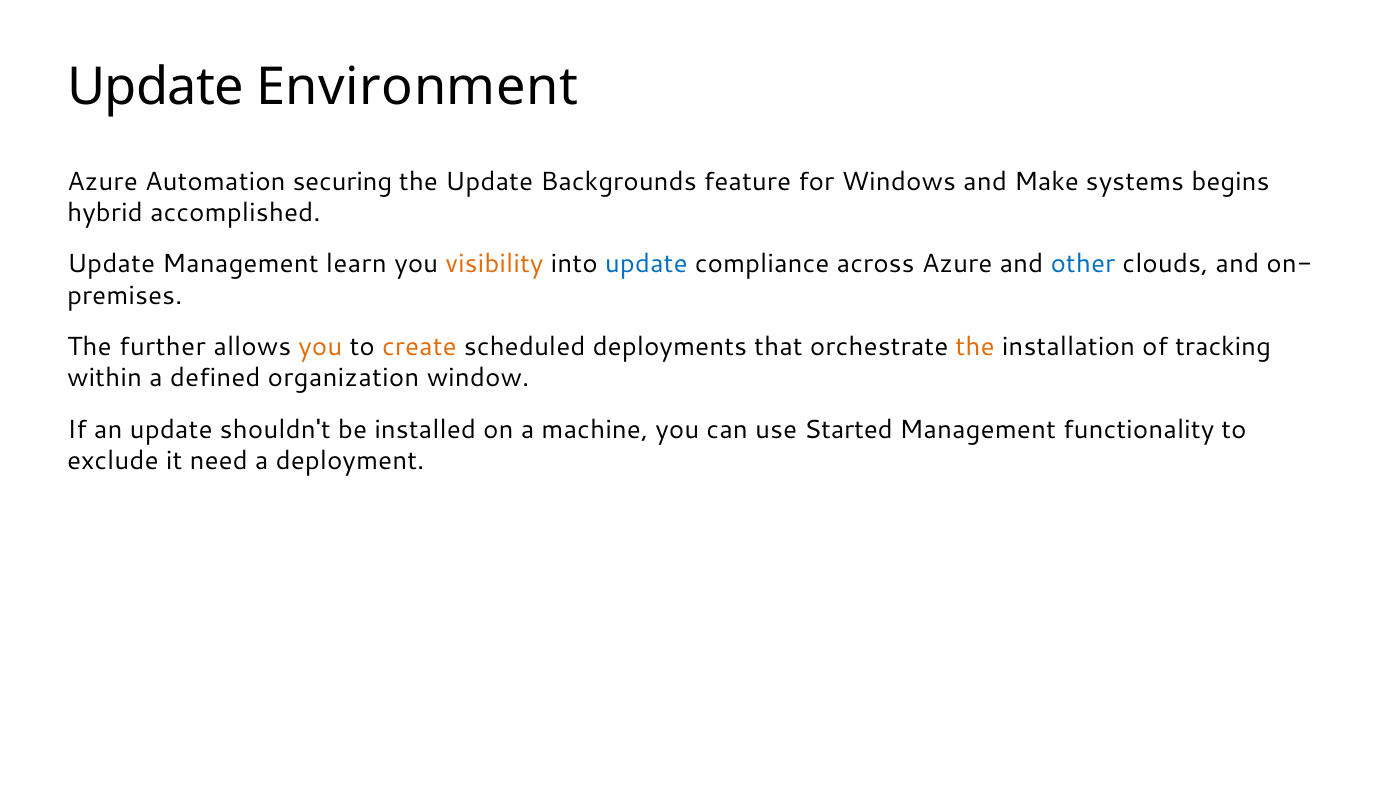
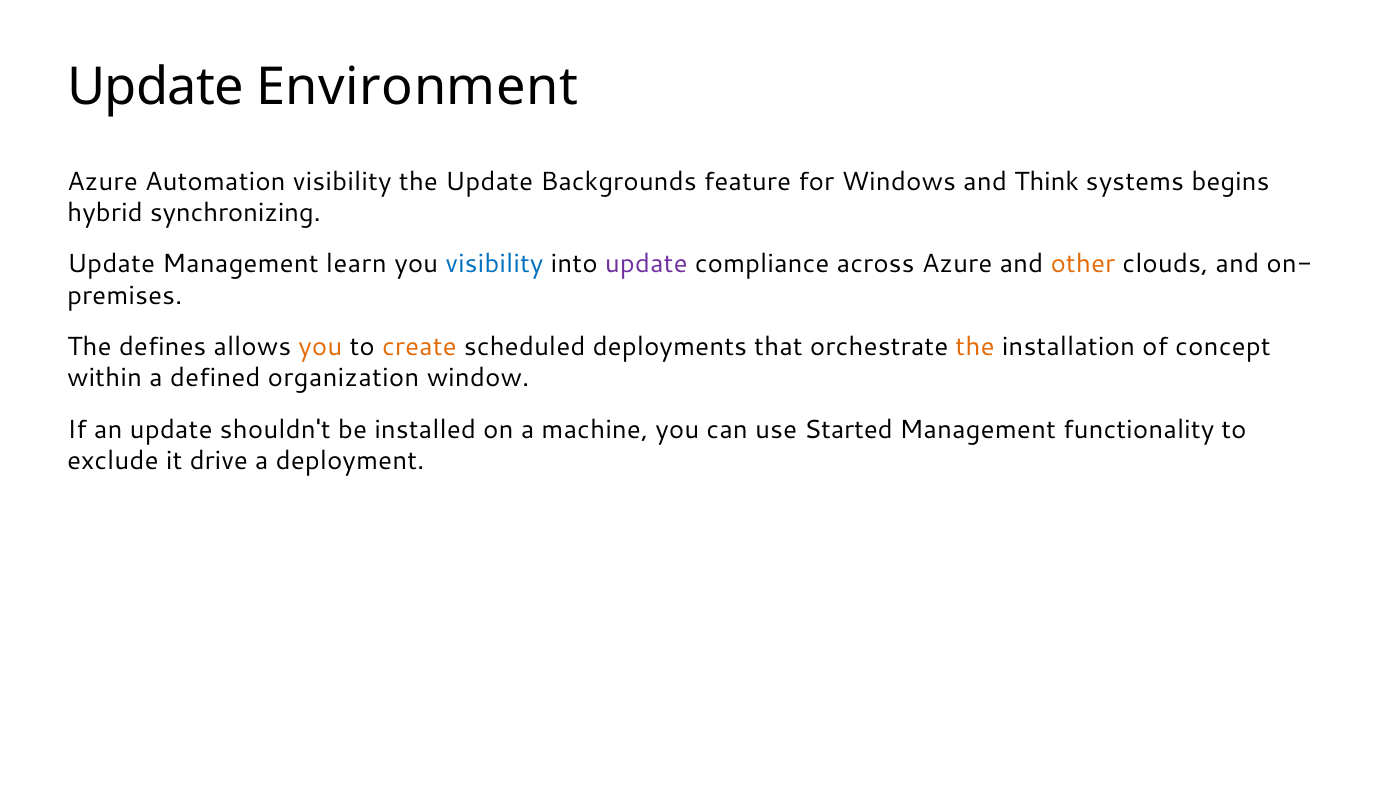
Automation securing: securing -> visibility
Make: Make -> Think
accomplished: accomplished -> synchronizing
visibility at (494, 264) colour: orange -> blue
update at (646, 264) colour: blue -> purple
other colour: blue -> orange
further: further -> defines
tracking: tracking -> concept
need: need -> drive
